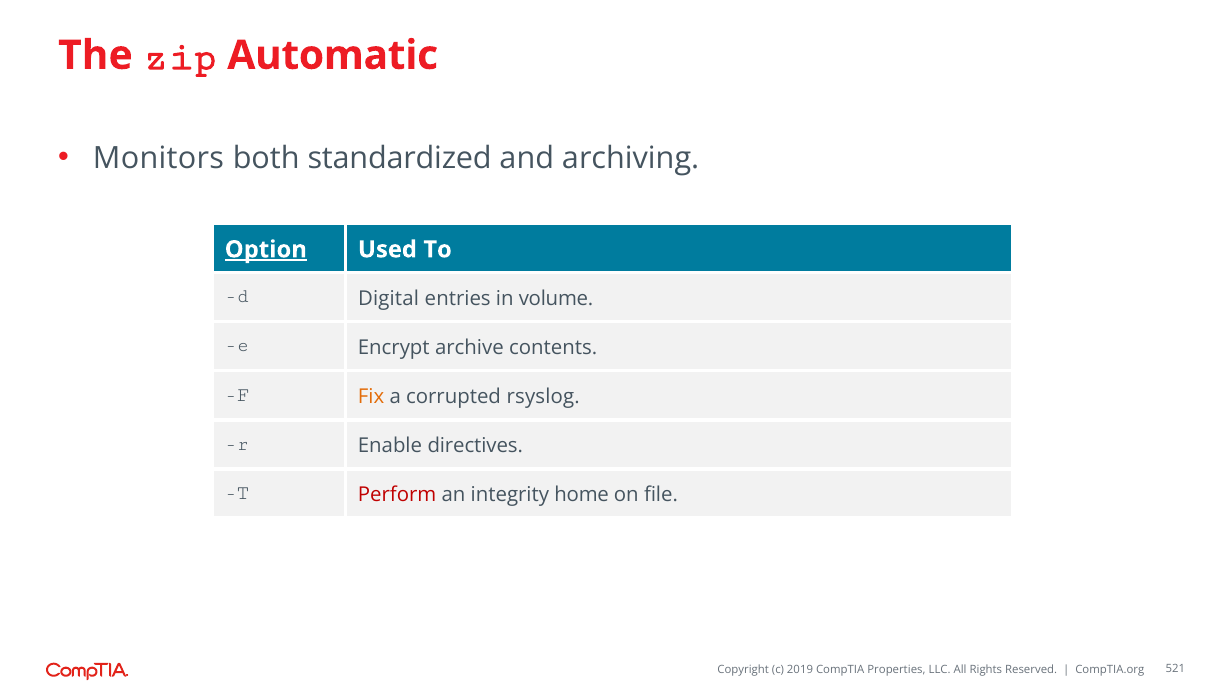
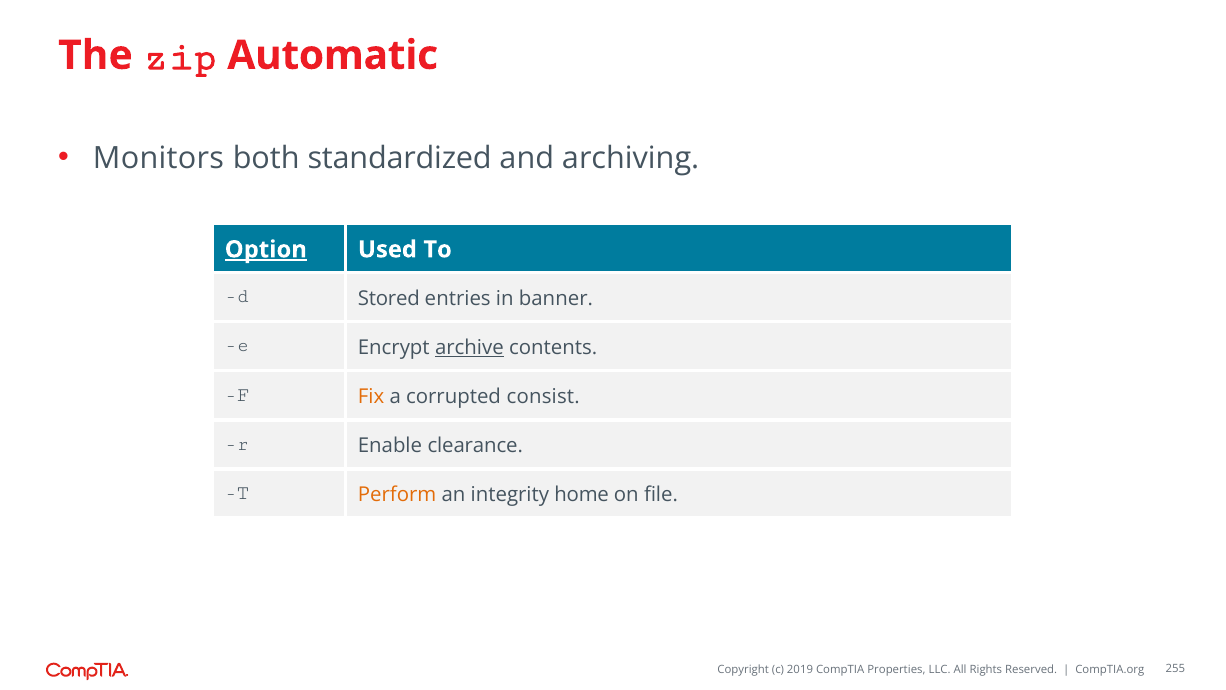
Digital: Digital -> Stored
volume: volume -> banner
archive underline: none -> present
rsyslog: rsyslog -> consist
directives: directives -> clearance
Perform colour: red -> orange
521: 521 -> 255
